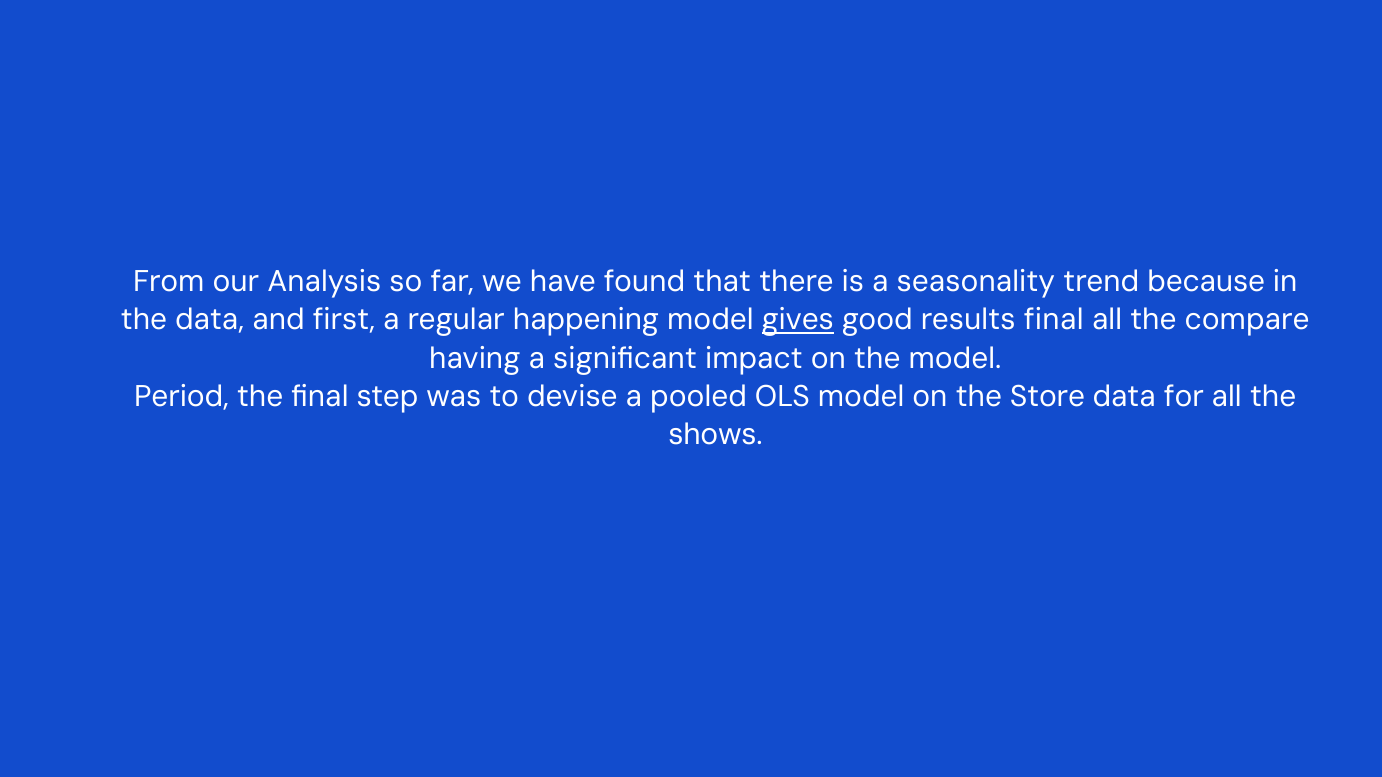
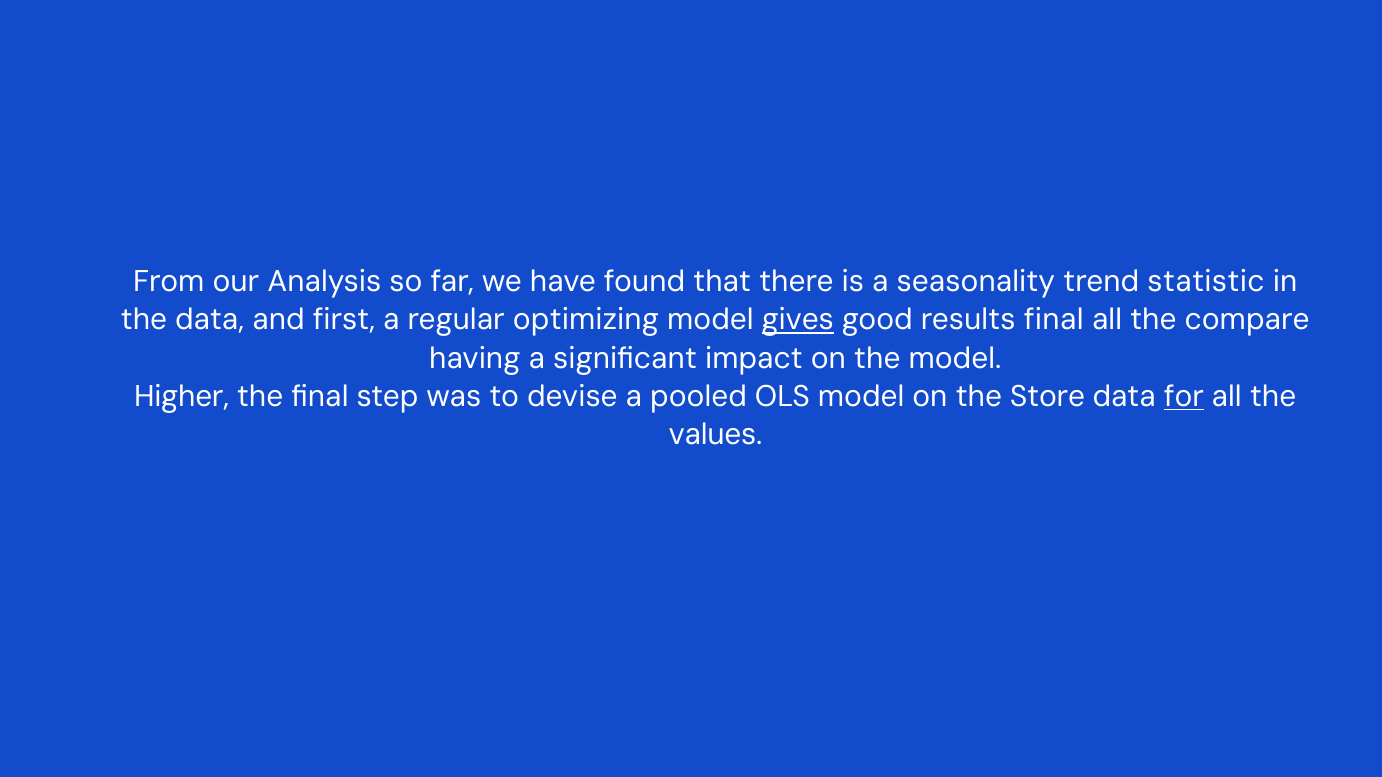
because: because -> statistic
happening: happening -> optimizing
Period: Period -> Higher
for underline: none -> present
shows: shows -> values
